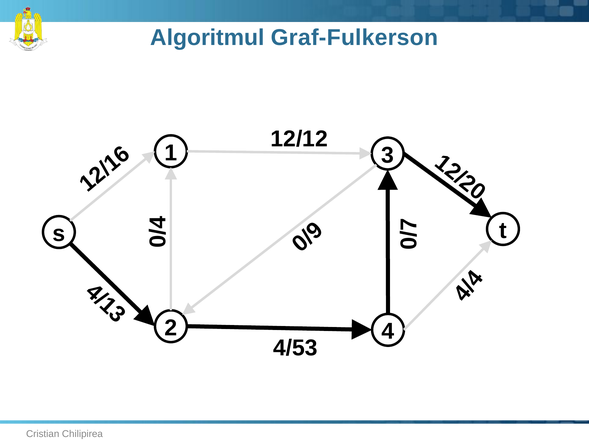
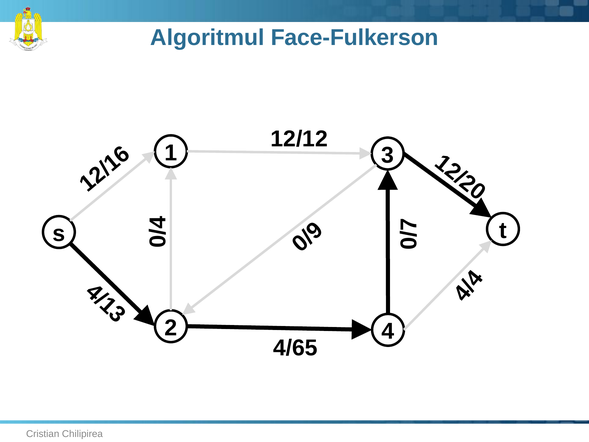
Graf-Fulkerson: Graf-Fulkerson -> Face-Fulkerson
4/53: 4/53 -> 4/65
